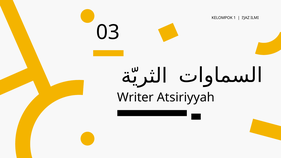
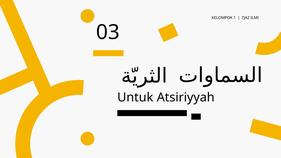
Writer: Writer -> Untuk
